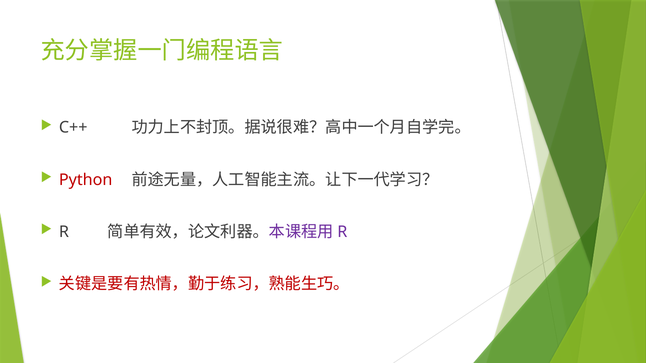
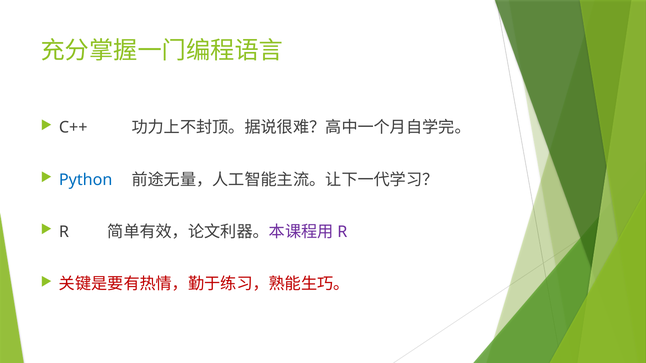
Python colour: red -> blue
